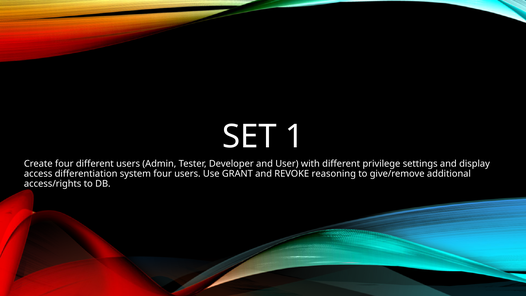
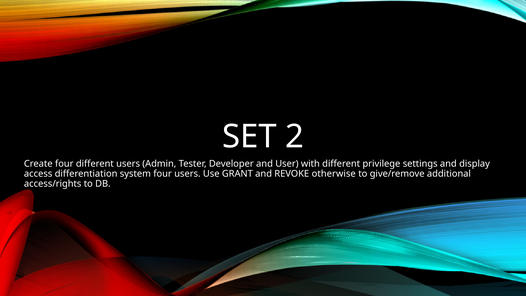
1: 1 -> 2
reasoning: reasoning -> otherwise
